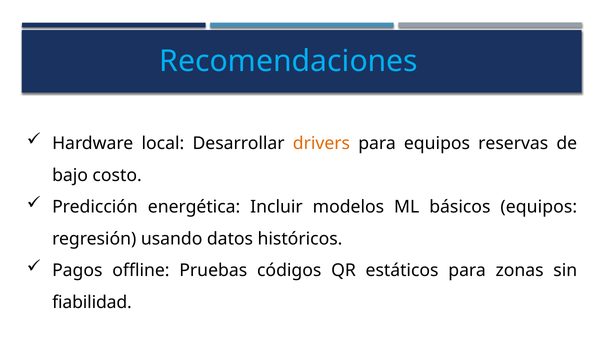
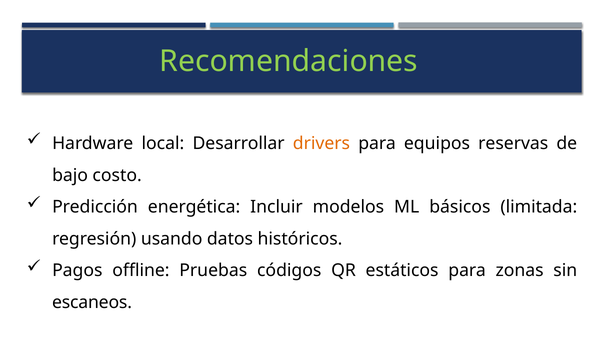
Recomendaciones colour: light blue -> light green
básicos equipos: equipos -> limitada
fiabilidad: fiabilidad -> escaneos
